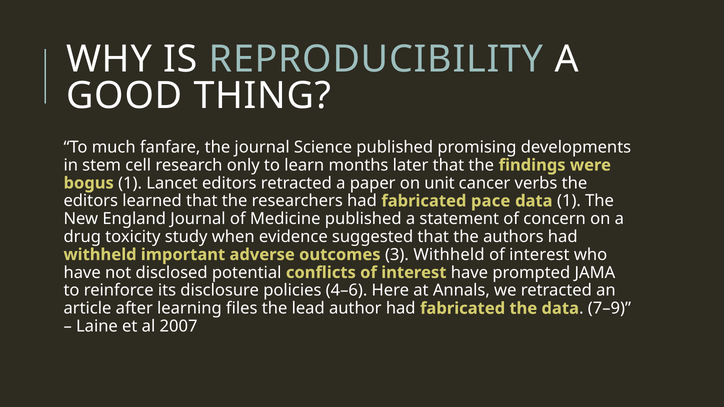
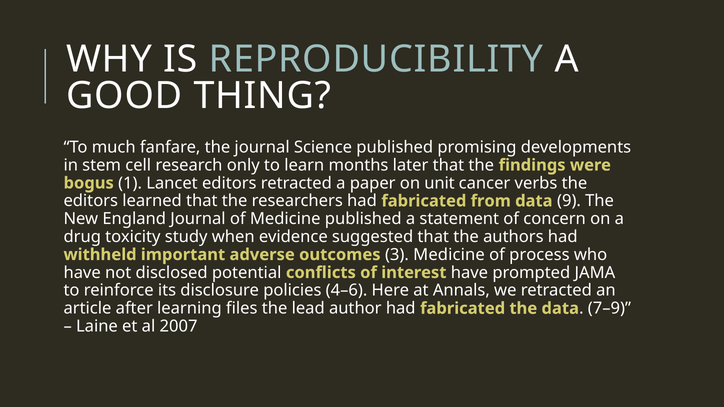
pace: pace -> from
data 1: 1 -> 9
3 Withheld: Withheld -> Medicine
interest at (539, 255): interest -> process
